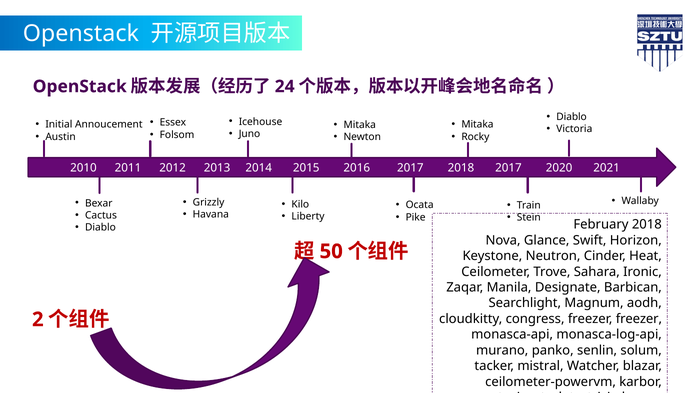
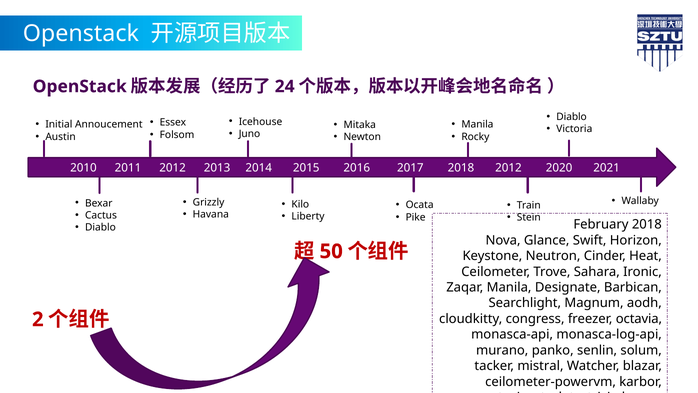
Mitaka at (477, 124): Mitaka -> Manila
2018 2017: 2017 -> 2012
freezer freezer: freezer -> octavia
